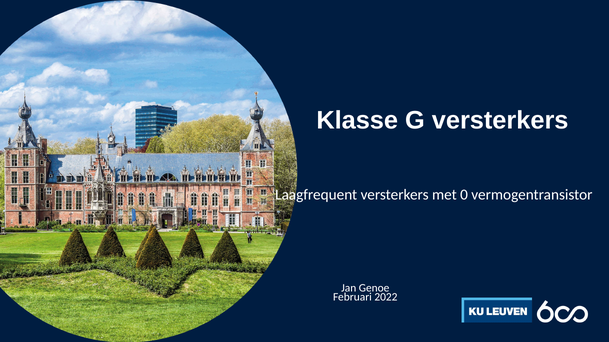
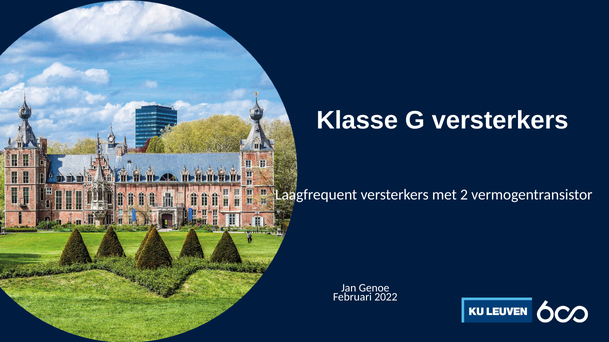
0: 0 -> 2
